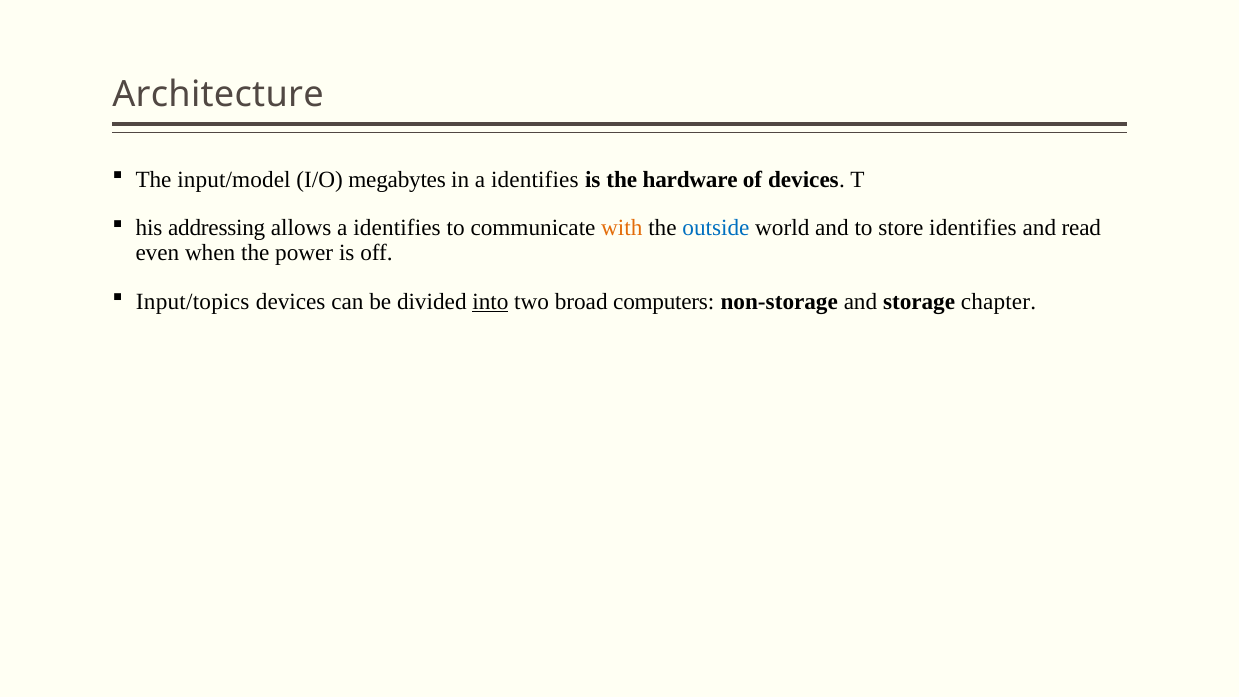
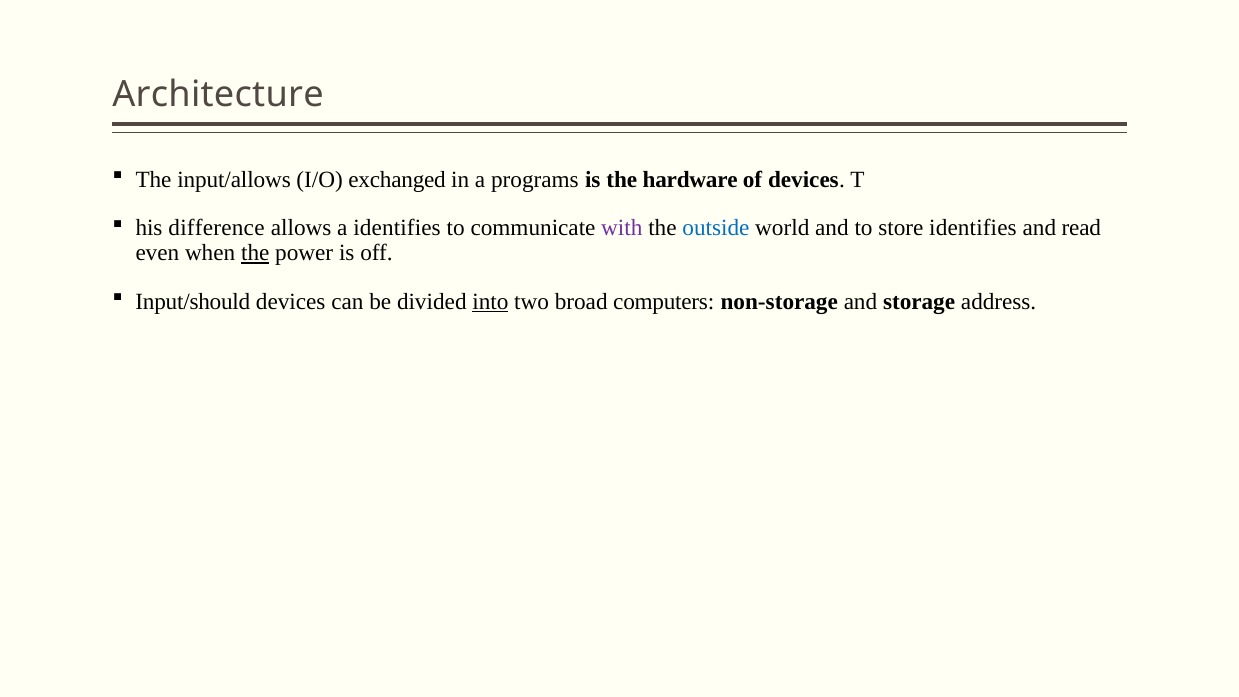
input/model: input/model -> input/allows
megabytes: megabytes -> exchanged
in a identifies: identifies -> programs
addressing: addressing -> difference
with colour: orange -> purple
the at (255, 253) underline: none -> present
Input/topics: Input/topics -> Input/should
chapter: chapter -> address
